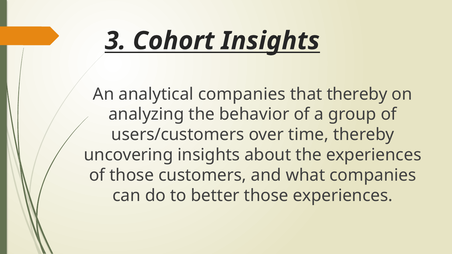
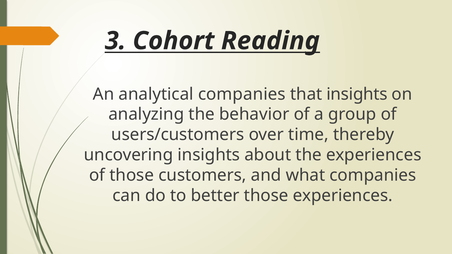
Cohort Insights: Insights -> Reading
that thereby: thereby -> insights
